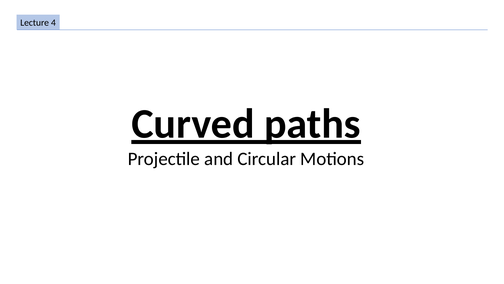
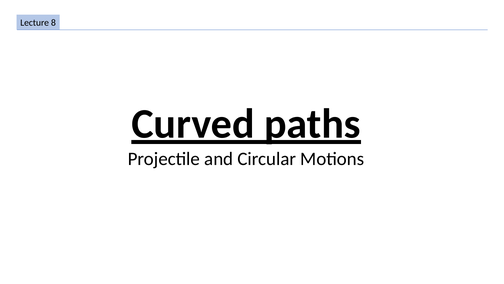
4: 4 -> 8
